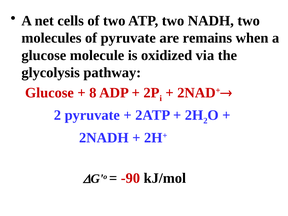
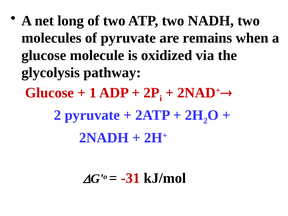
cells: cells -> long
8: 8 -> 1
-90: -90 -> -31
